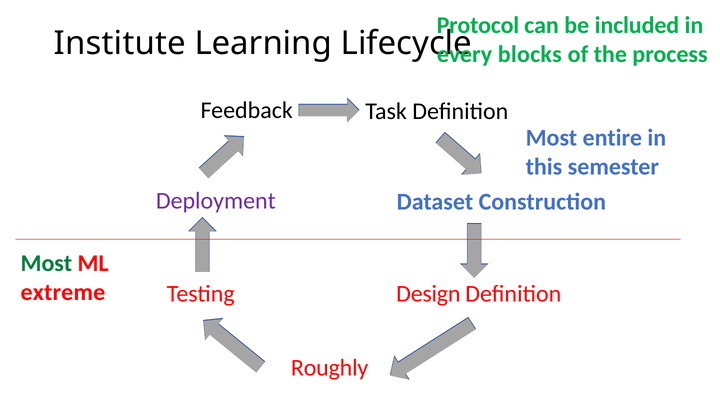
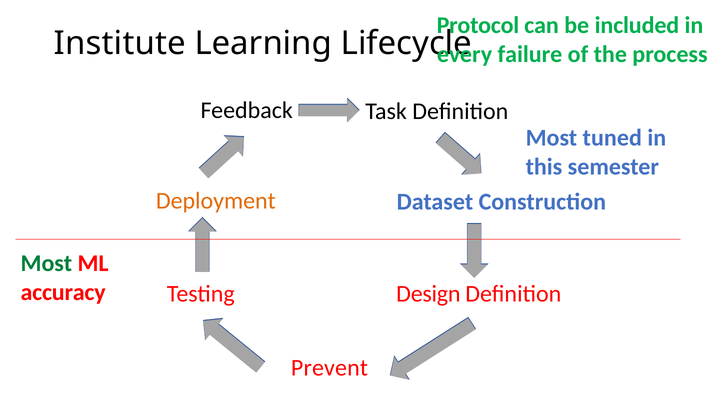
blocks: blocks -> failure
entire: entire -> tuned
Deployment colour: purple -> orange
extreme: extreme -> accuracy
Roughly: Roughly -> Prevent
